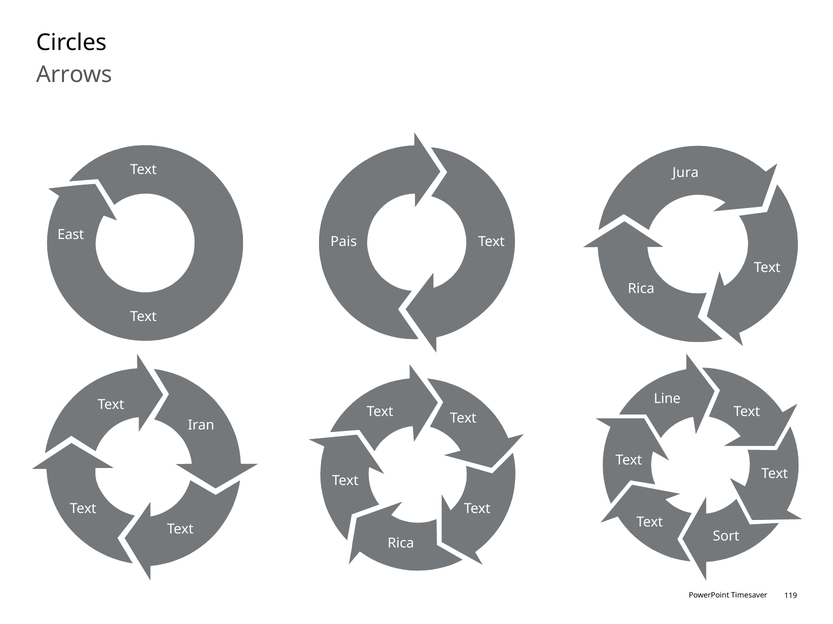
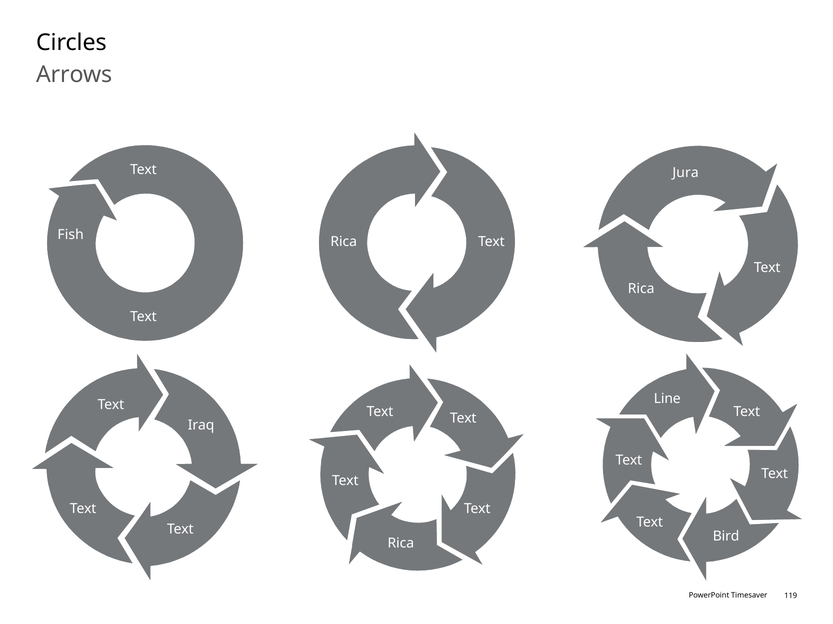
East: East -> Fish
Pais at (344, 242): Pais -> Rica
Iran: Iran -> Iraq
Sort: Sort -> Bird
